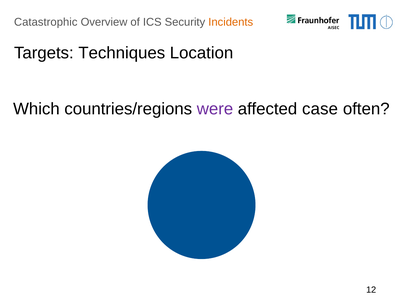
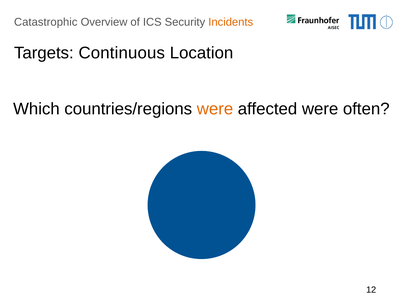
Techniques: Techniques -> Continuous
were at (215, 109) colour: purple -> orange
affected case: case -> were
